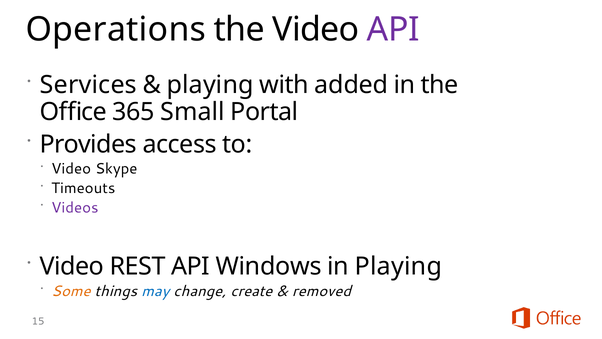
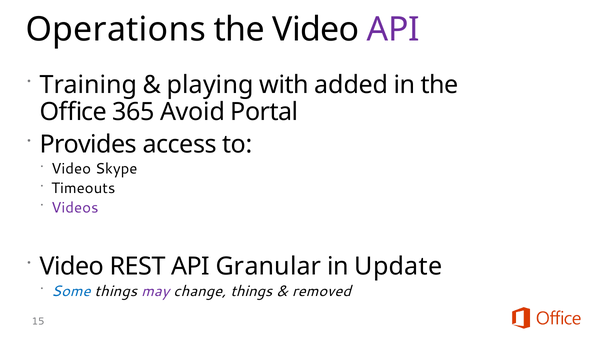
Services: Services -> Training
Small: Small -> Avoid
Windows: Windows -> Granular
in Playing: Playing -> Update
Some colour: orange -> blue
may colour: blue -> purple
change create: create -> things
